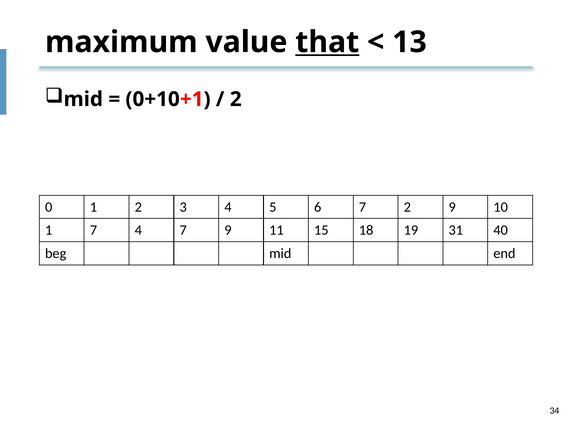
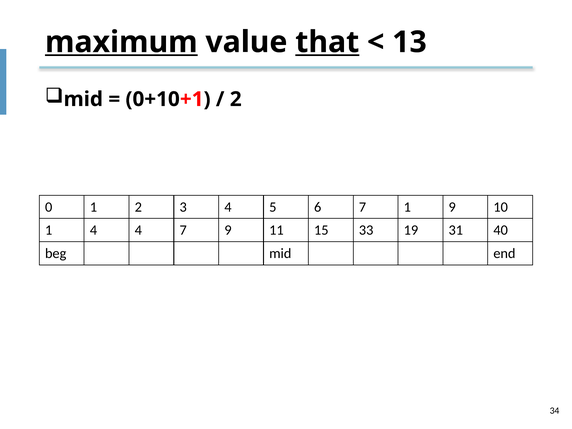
maximum underline: none -> present
7 2: 2 -> 1
1 7: 7 -> 4
18: 18 -> 33
